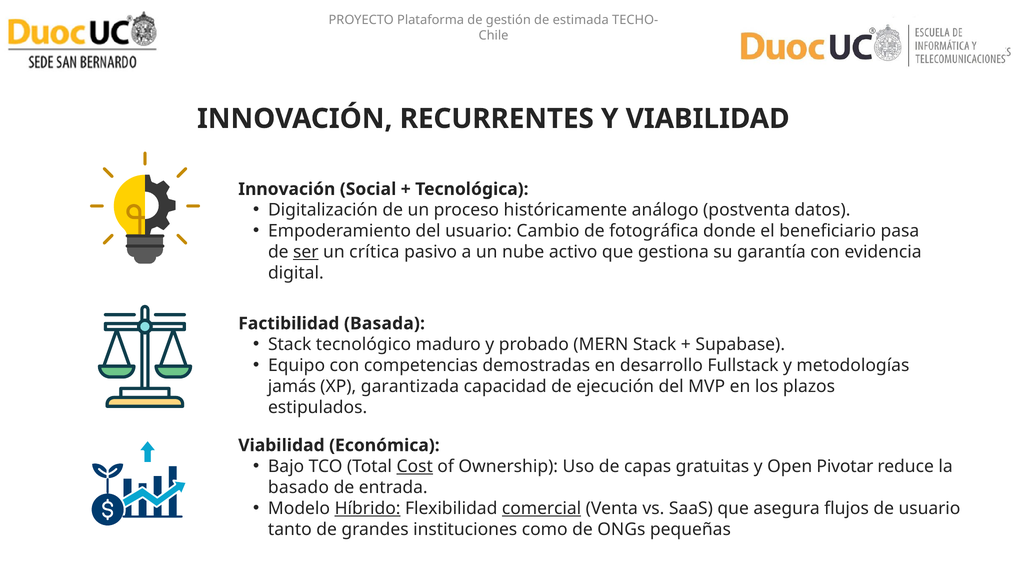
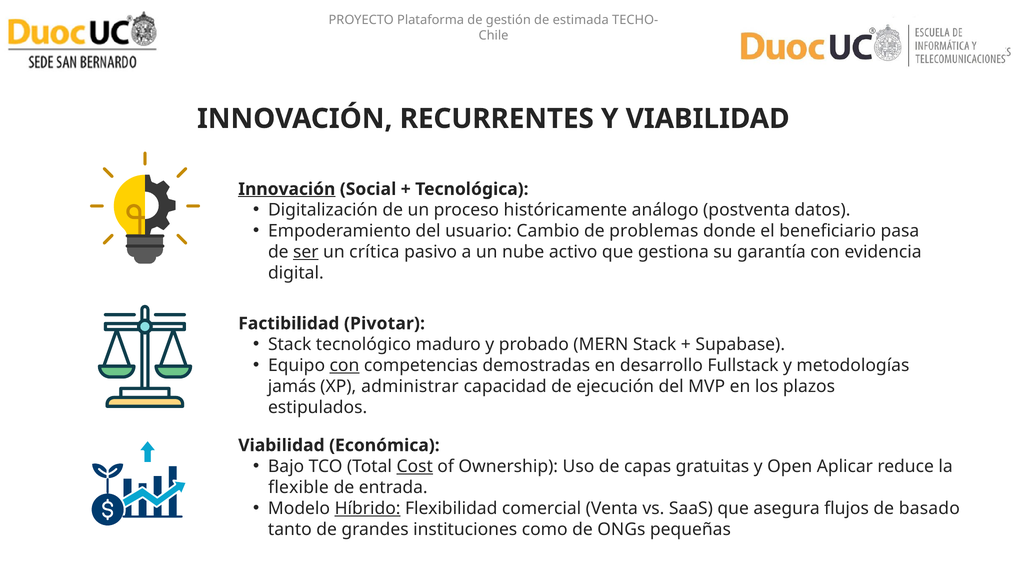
Innovación at (287, 189) underline: none -> present
fotográfica: fotográfica -> problemas
Basada: Basada -> Pivotar
con at (344, 365) underline: none -> present
garantizada: garantizada -> administrar
Pivotar: Pivotar -> Aplicar
basado: basado -> flexible
comercial underline: present -> none
de usuario: usuario -> basado
